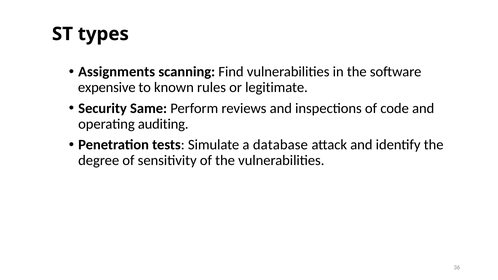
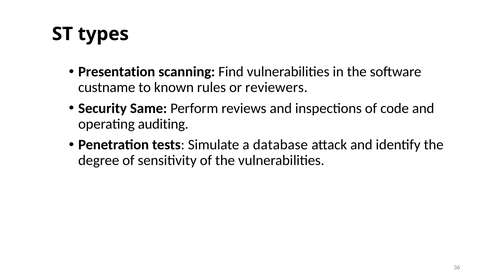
Assignments: Assignments -> Presentation
expensive: expensive -> custname
legitimate: legitimate -> reviewers
